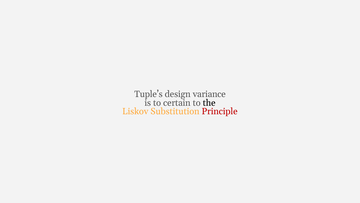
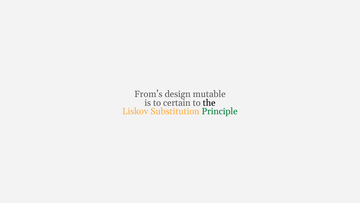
Tuple’s: Tuple’s -> From’s
variance: variance -> mutable
Principle colour: red -> green
